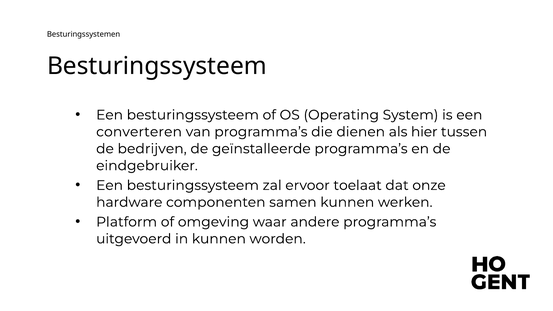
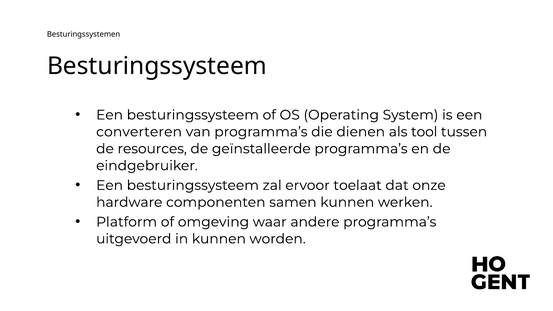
hier: hier -> tool
bedrijven: bedrijven -> resources
